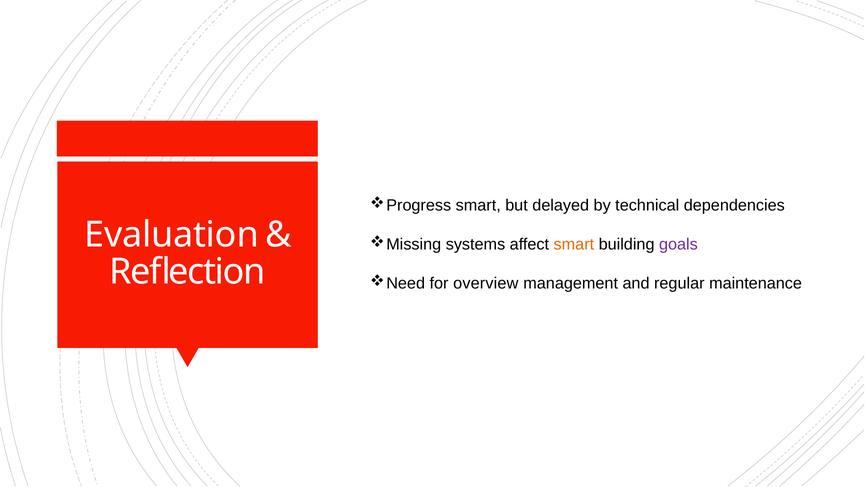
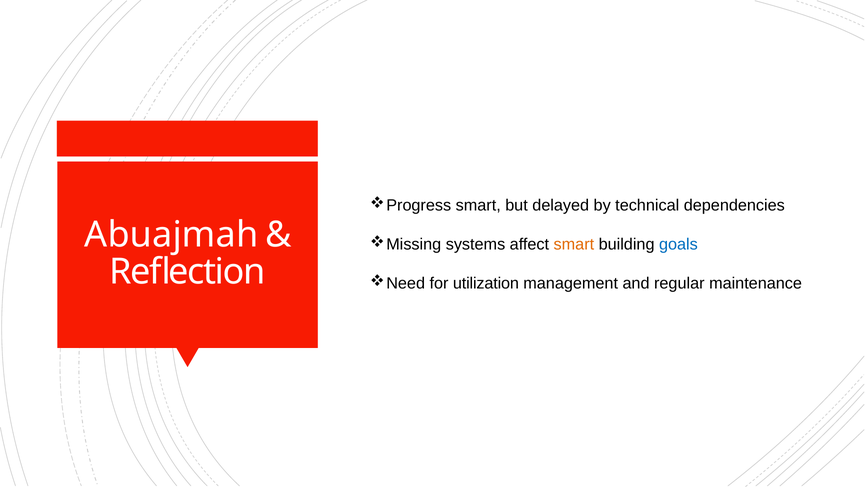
Evaluation: Evaluation -> Abuajmah
goals colour: purple -> blue
overview: overview -> utilization
